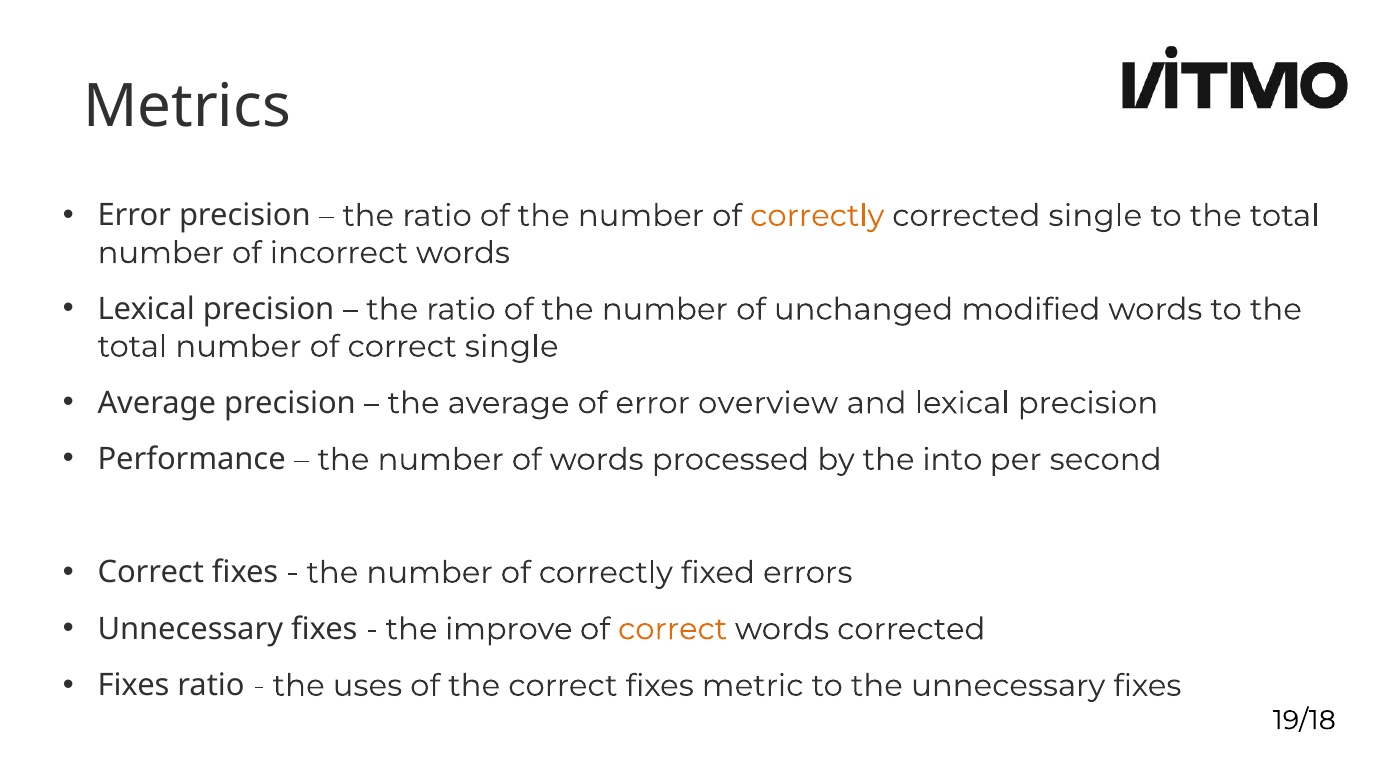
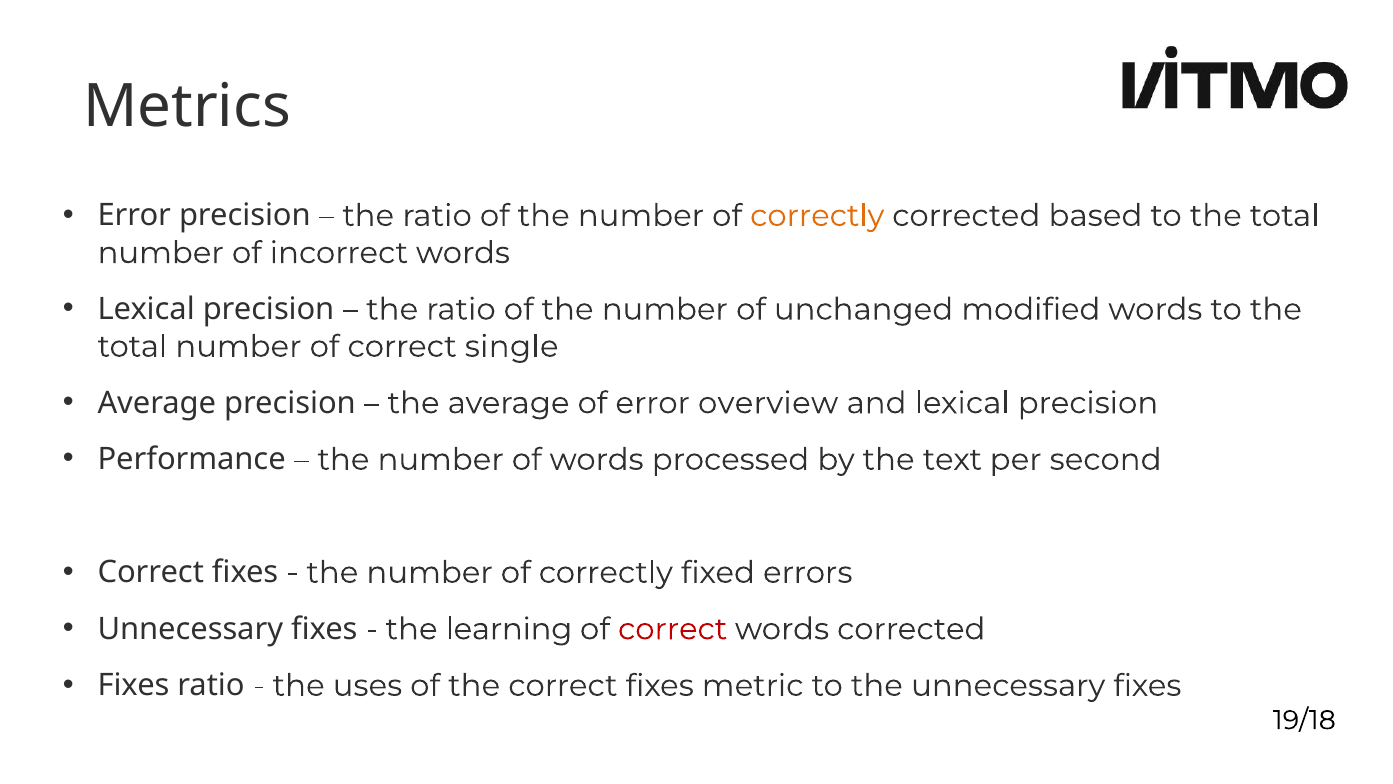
corrected single: single -> based
into: into -> text
improve: improve -> learning
correct at (673, 629) colour: orange -> red
